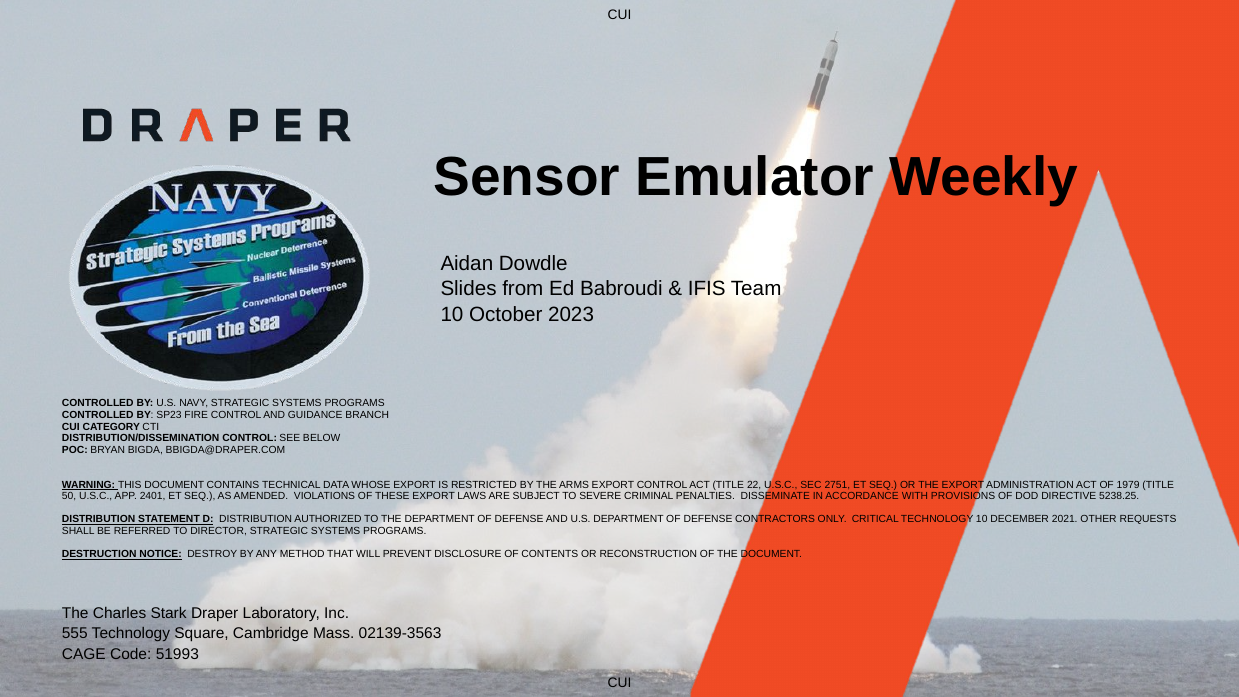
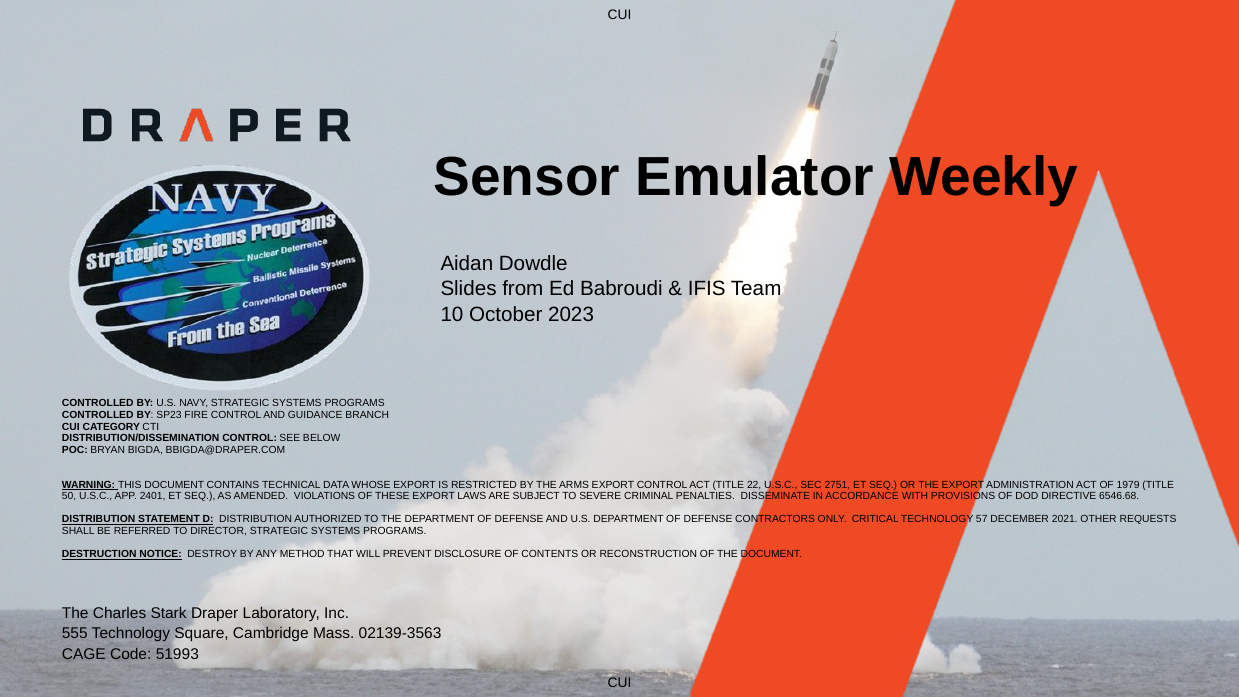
5238.25: 5238.25 -> 6546.68
TECHNOLOGY 10: 10 -> 57
